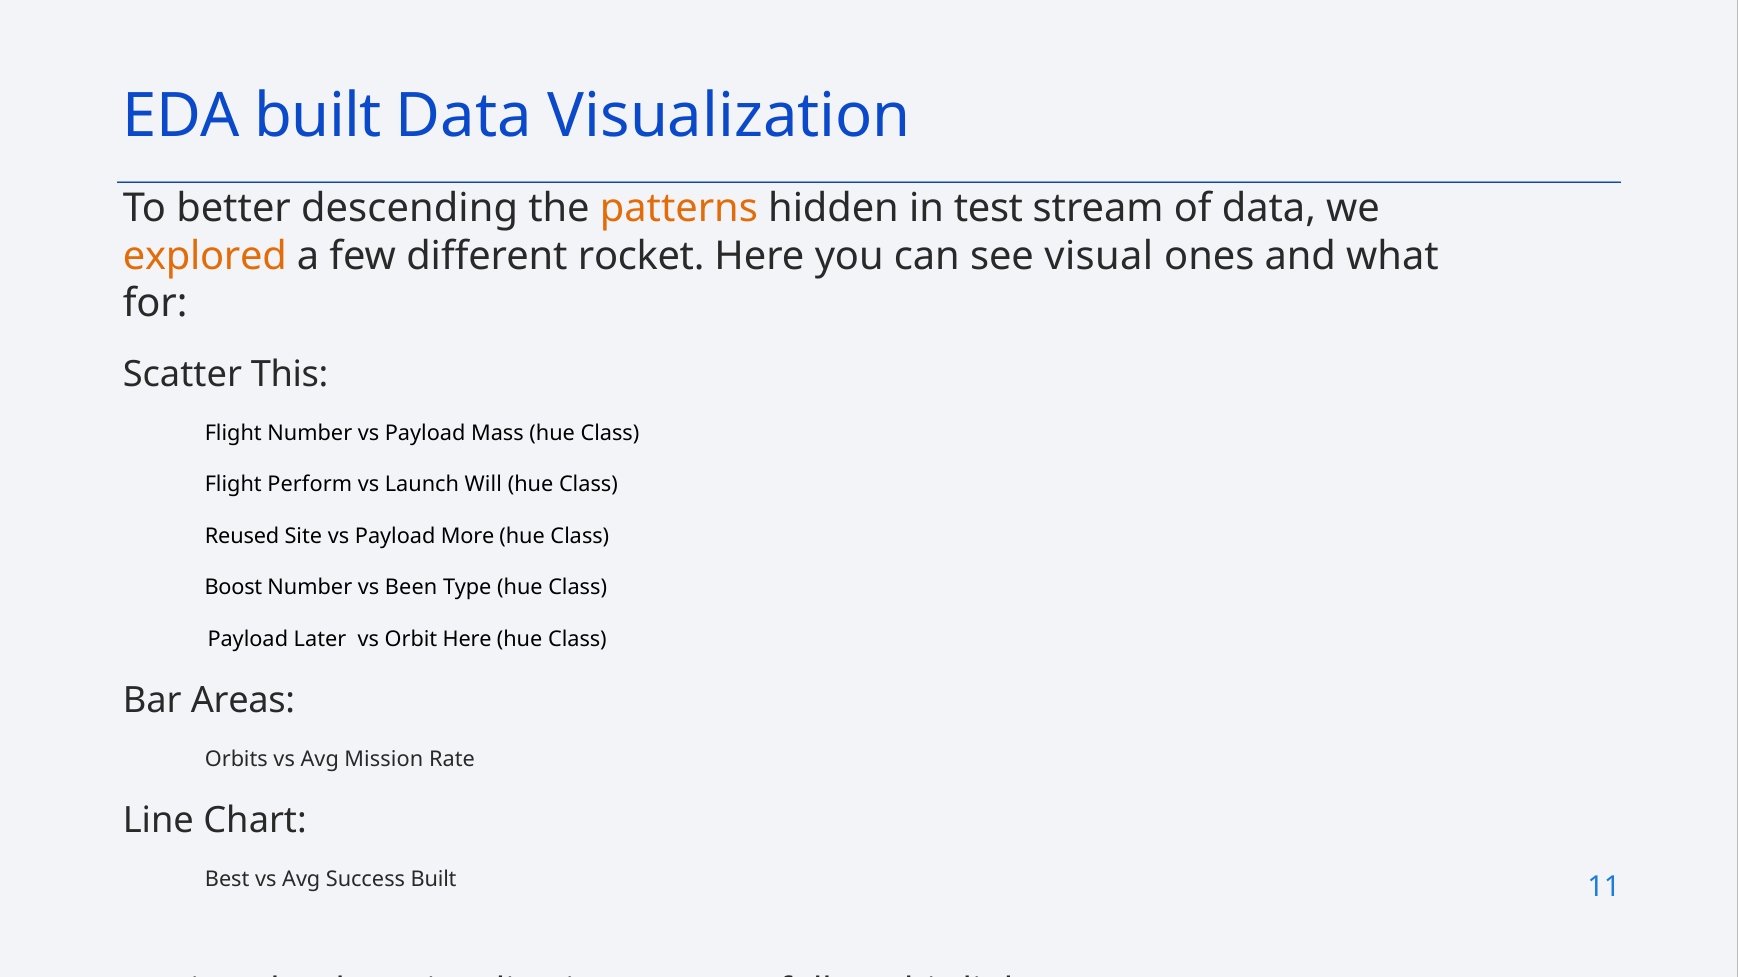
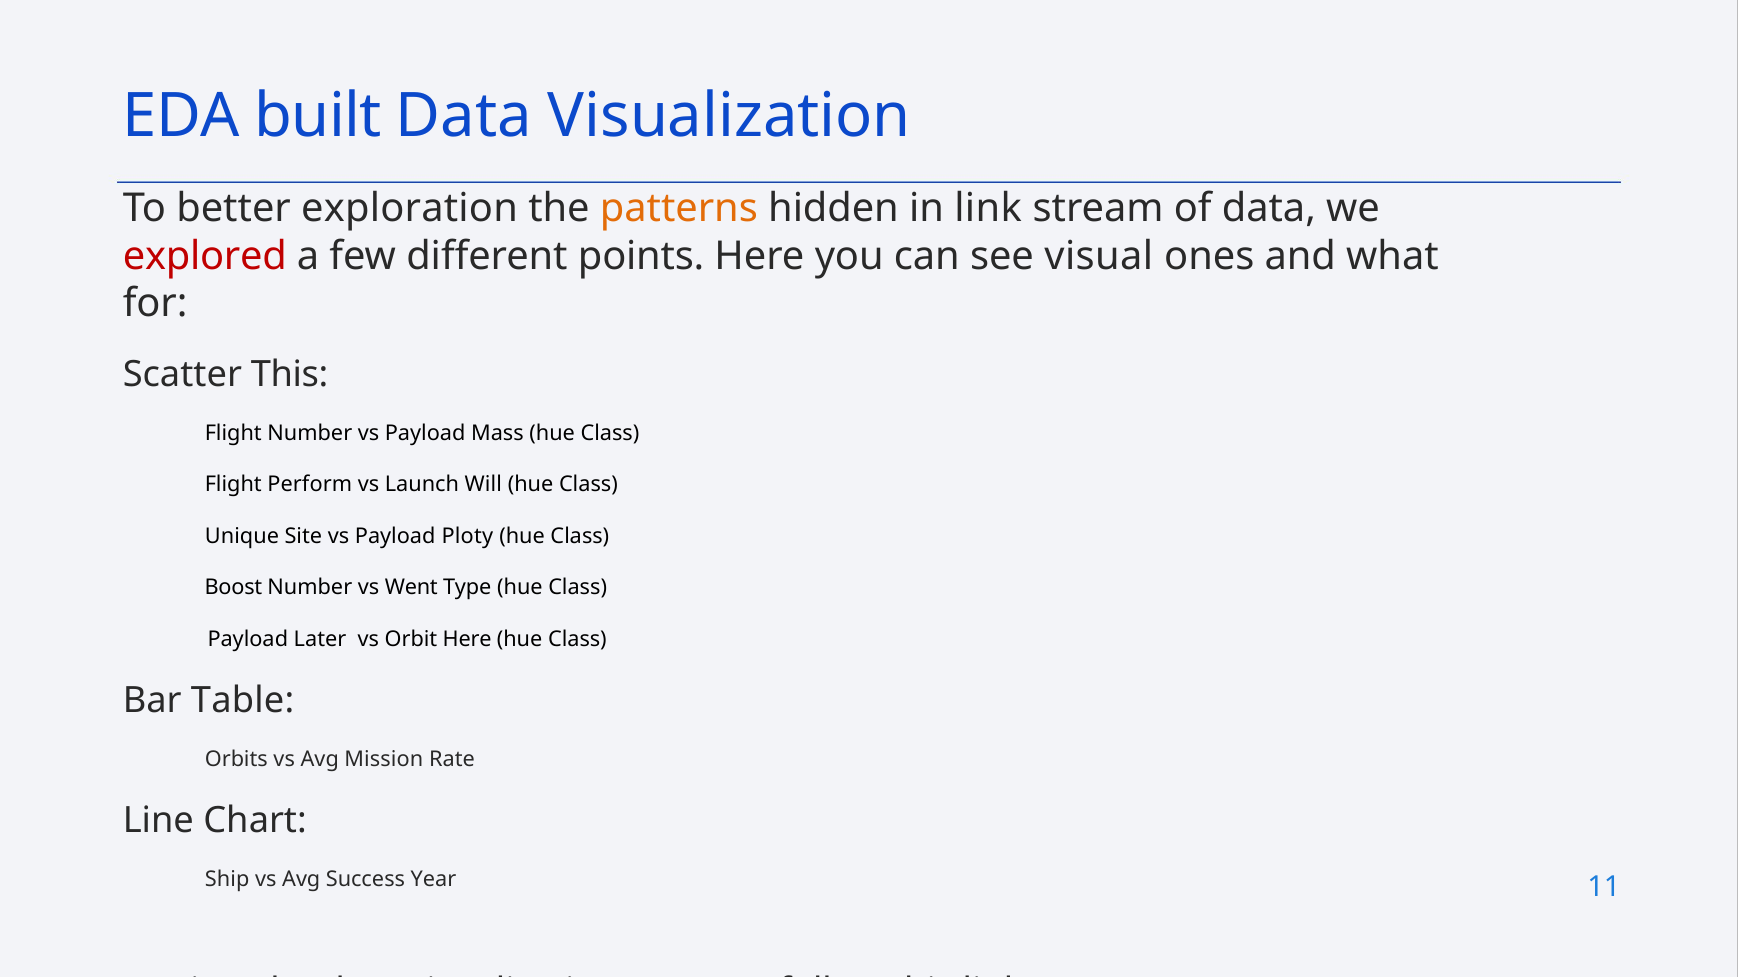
descending: descending -> exploration
in test: test -> link
explored colour: orange -> red
rocket: rocket -> points
Reused: Reused -> Unique
More: More -> Ploty
Been: Been -> Went
Areas: Areas -> Table
Best: Best -> Ship
Success Built: Built -> Year
